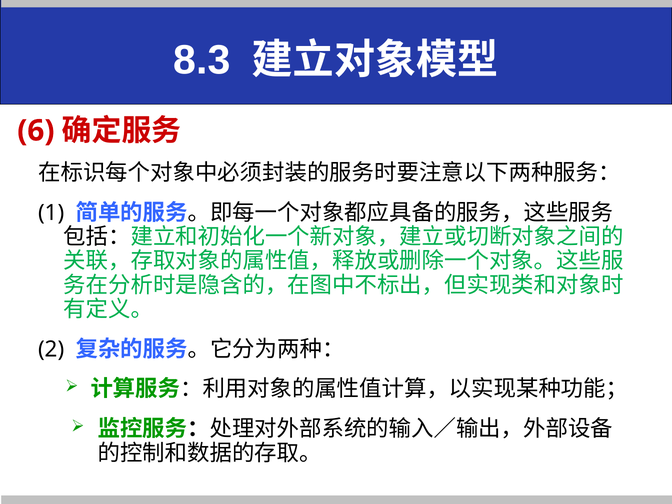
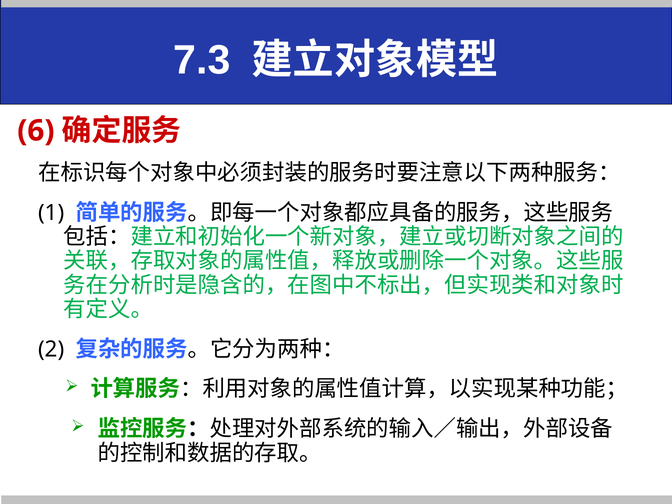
8.3: 8.3 -> 7.3
